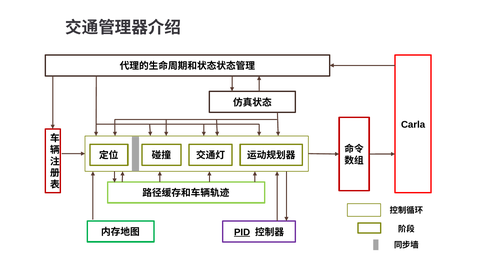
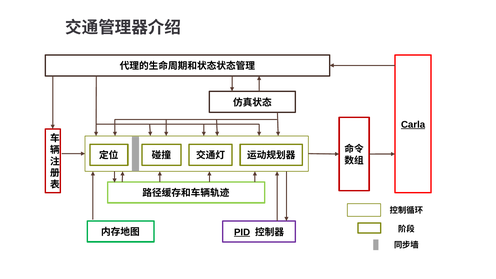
Carla underline: none -> present
